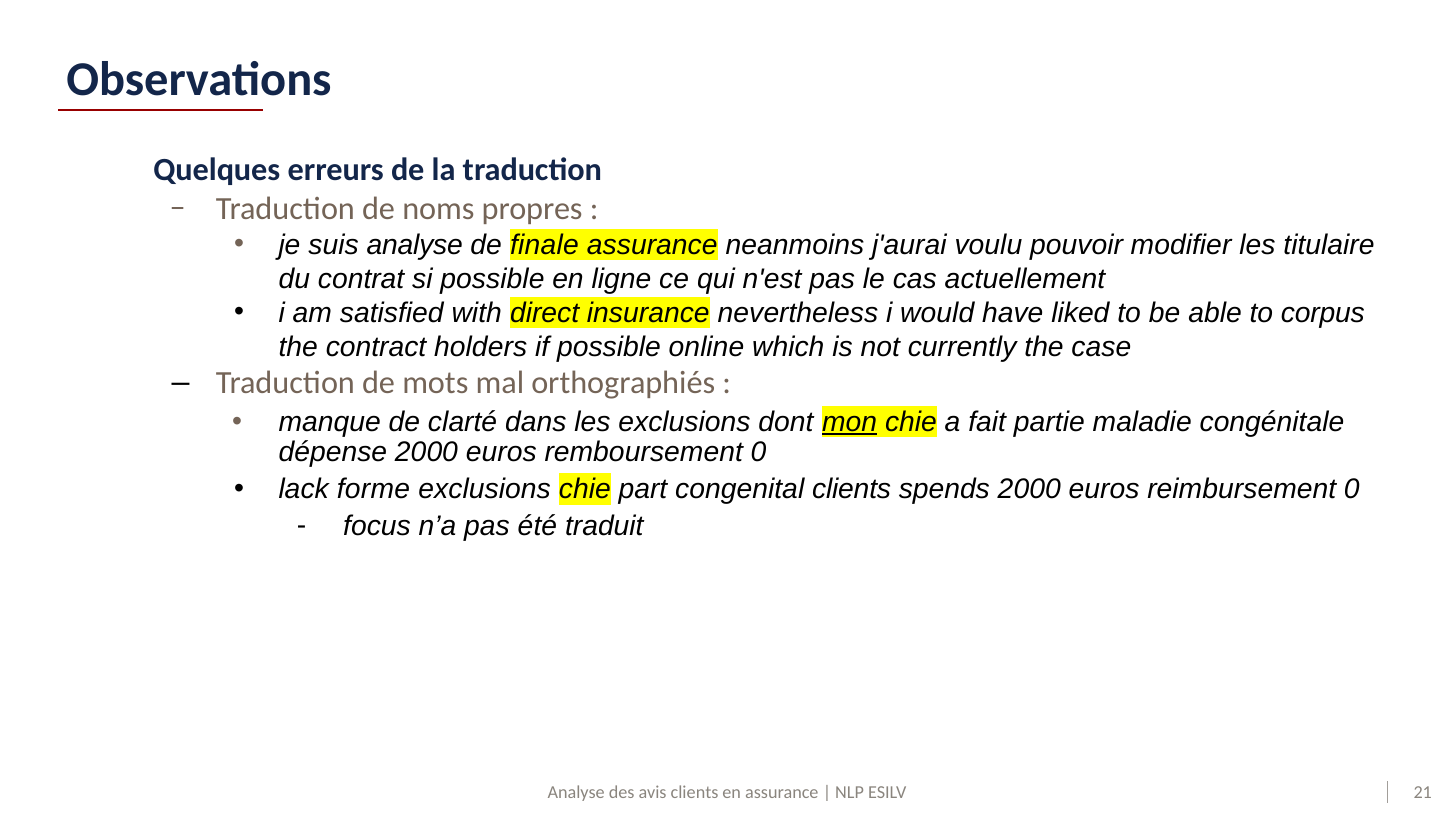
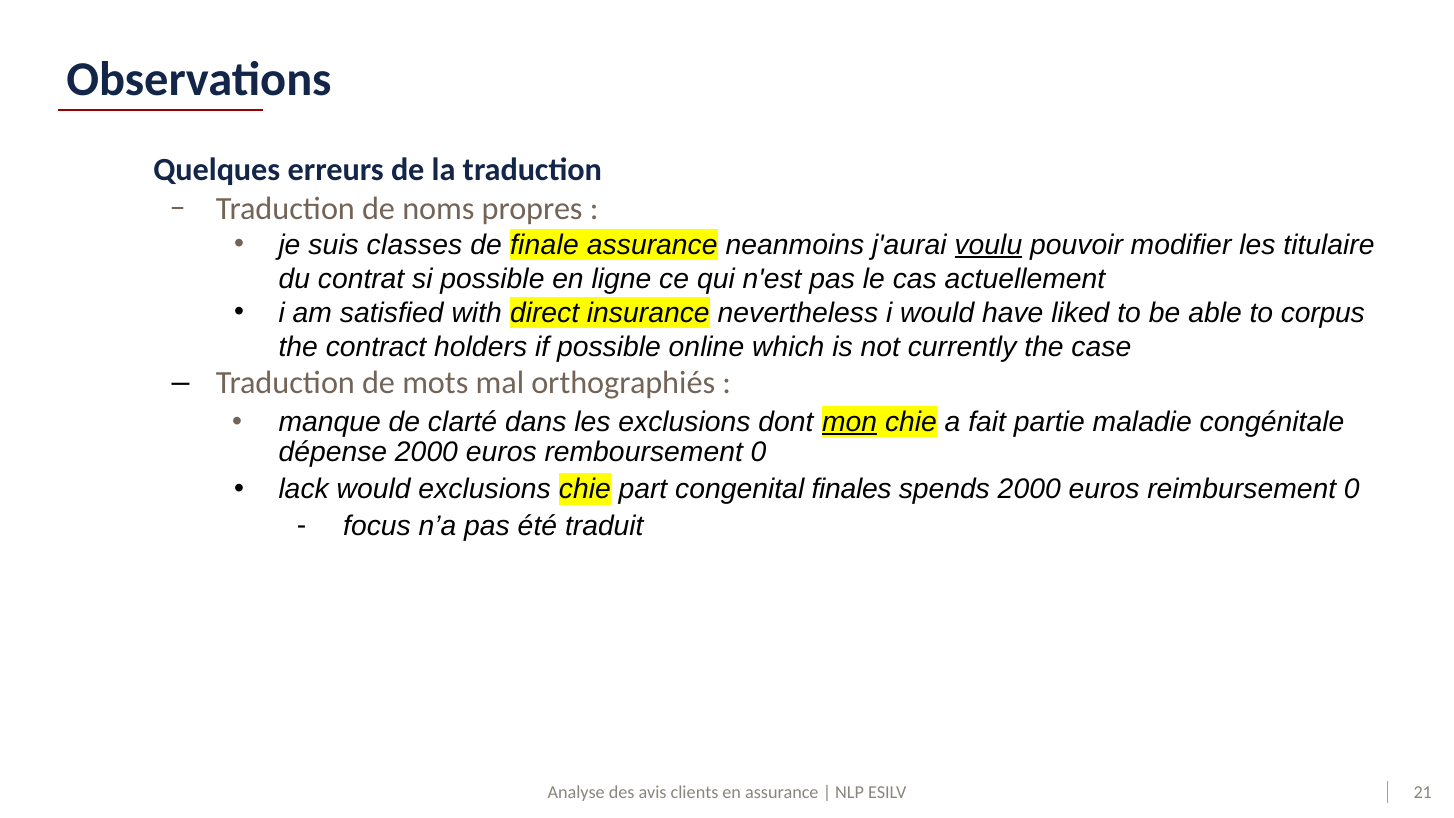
suis analyse: analyse -> classes
voulu underline: none -> present
lack forme: forme -> would
congenital clients: clients -> finales
